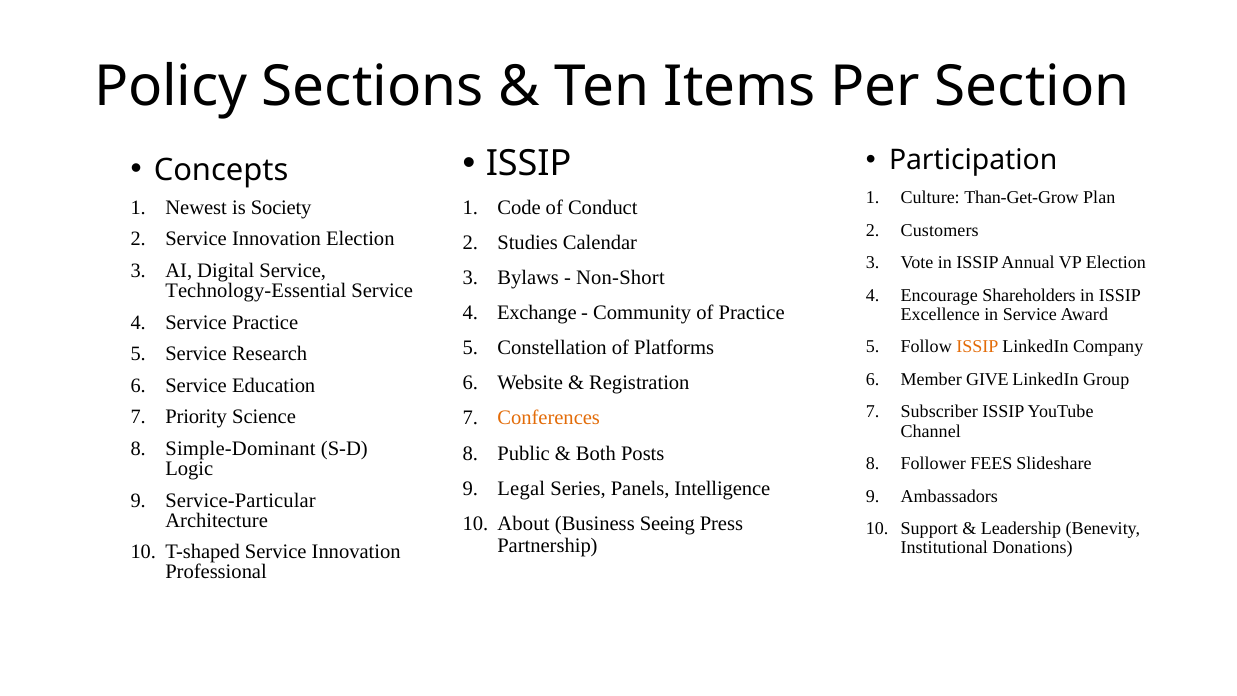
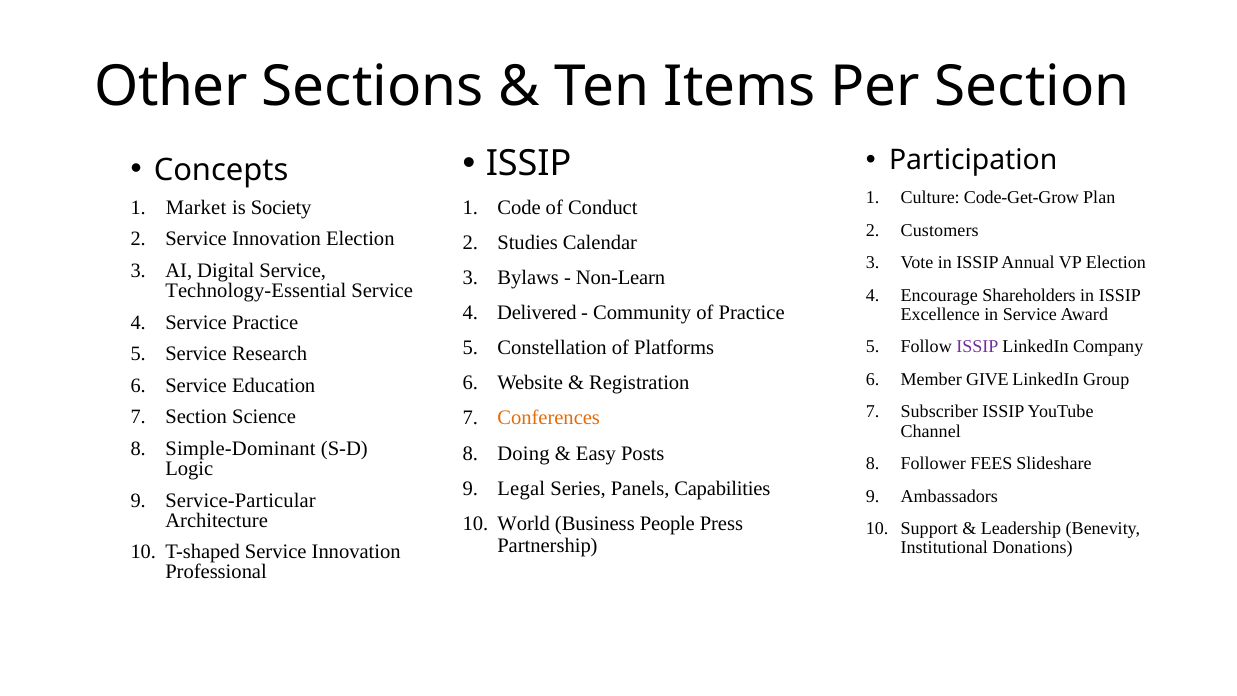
Policy: Policy -> Other
Than-Get-Grow: Than-Get-Grow -> Code-Get-Grow
Newest: Newest -> Market
Non-Short: Non-Short -> Non-Learn
Exchange: Exchange -> Delivered
ISSIP at (977, 347) colour: orange -> purple
Priority at (196, 417): Priority -> Section
Public: Public -> Doing
Both: Both -> Easy
Intelligence: Intelligence -> Capabilities
About: About -> World
Seeing: Seeing -> People
